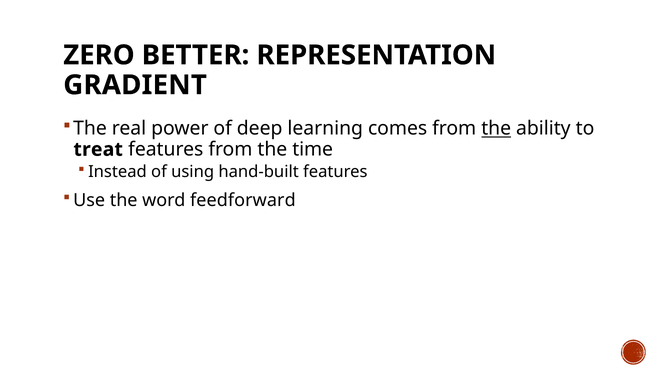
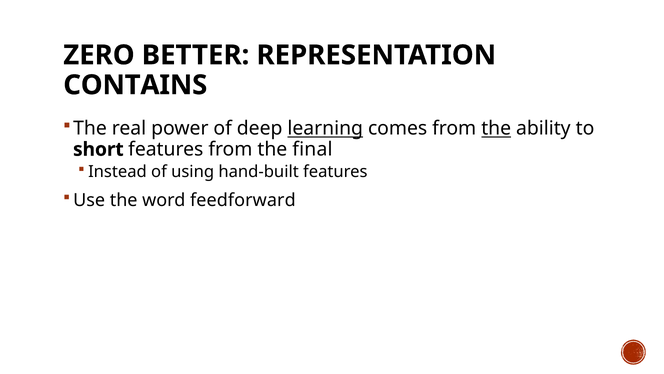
GRADIENT: GRADIENT -> CONTAINS
learning underline: none -> present
treat: treat -> short
time: time -> final
